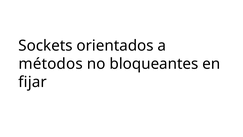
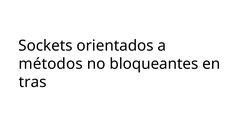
fijar: fijar -> tras
